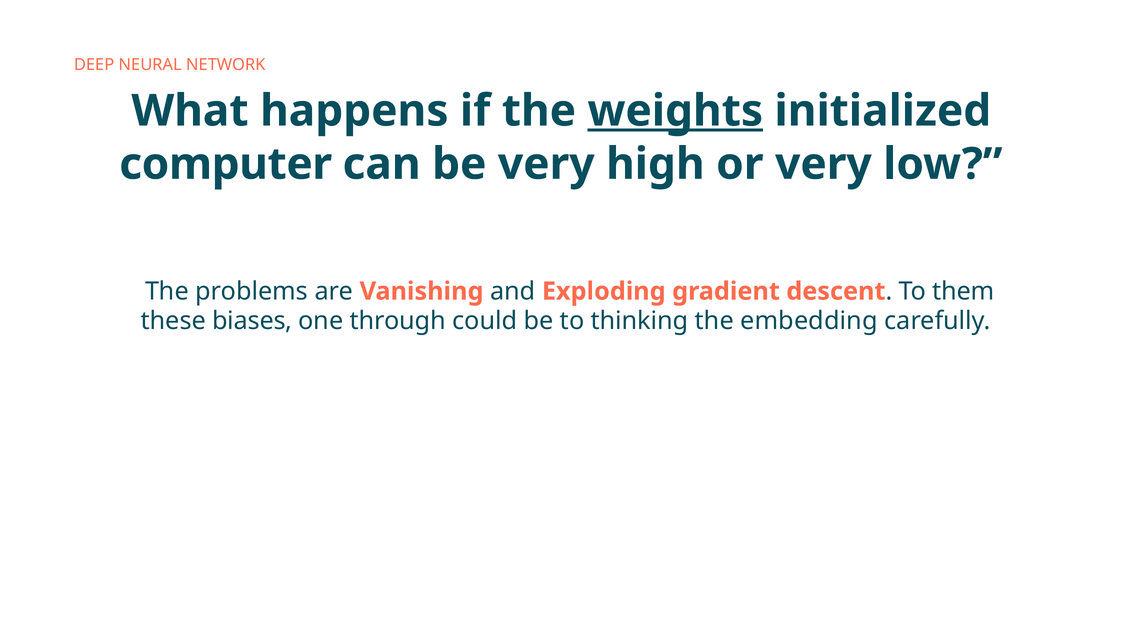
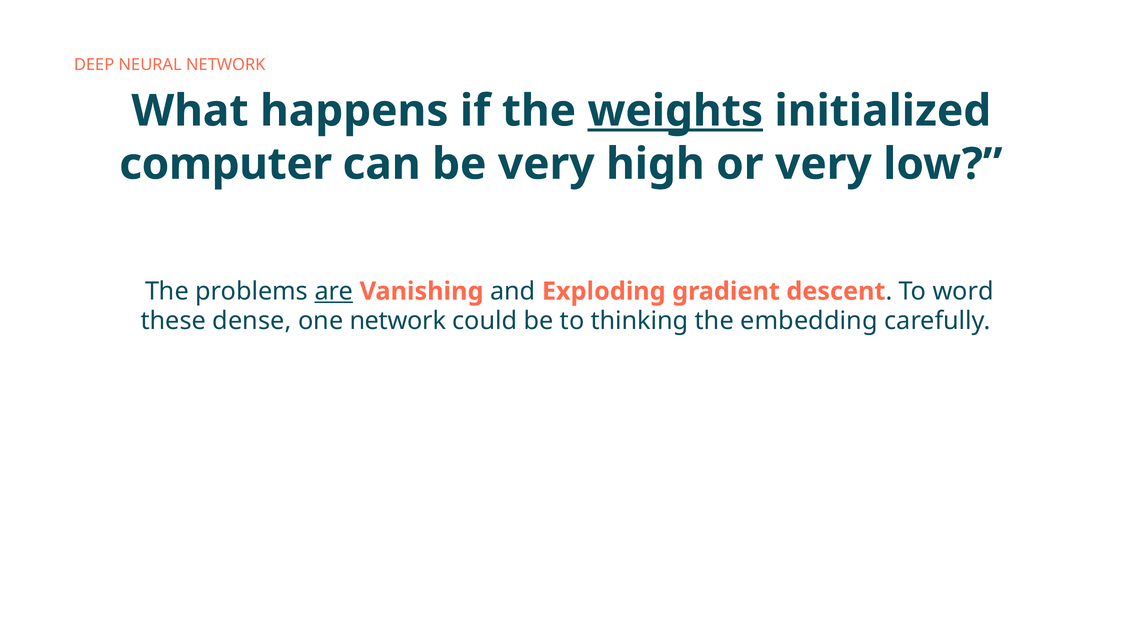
are underline: none -> present
them: them -> word
biases: biases -> dense
one through: through -> network
